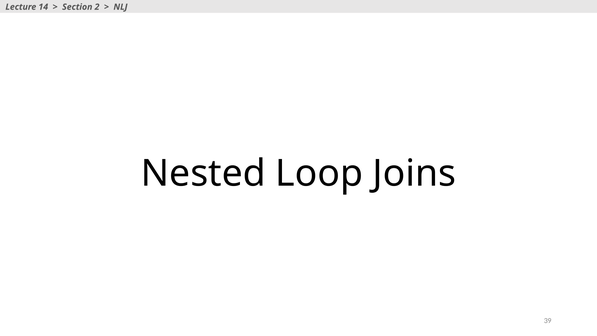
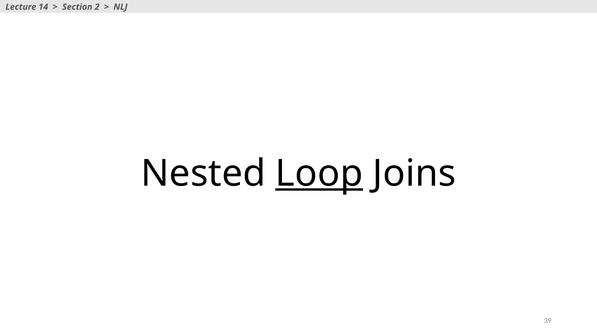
Loop underline: none -> present
